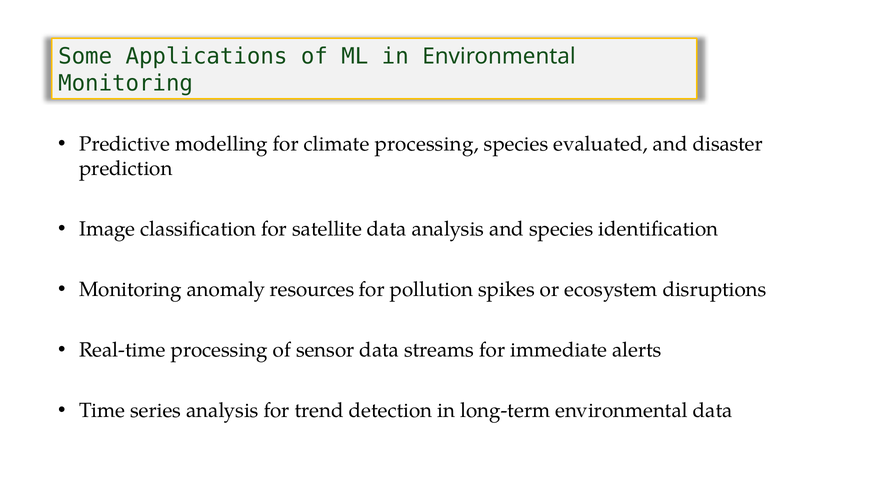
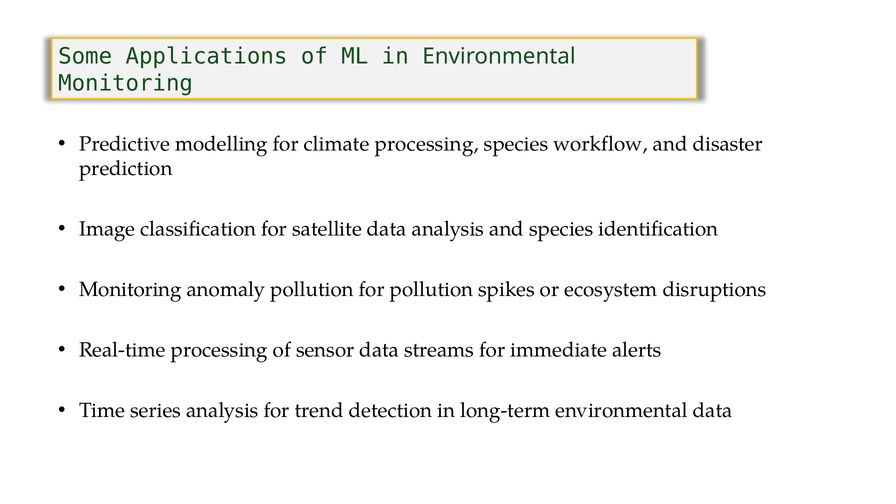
evaluated: evaluated -> workflow
anomaly resources: resources -> pollution
